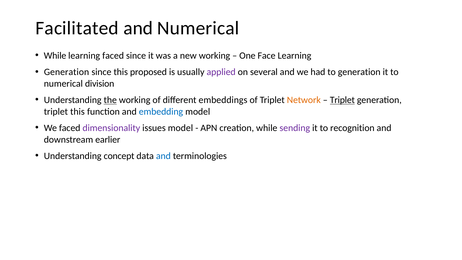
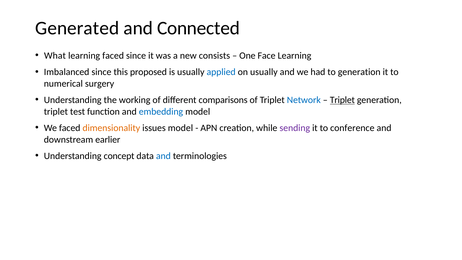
Facilitated: Facilitated -> Generated
and Numerical: Numerical -> Connected
While at (55, 56): While -> What
new working: working -> consists
Generation at (67, 72): Generation -> Imbalanced
applied colour: purple -> blue
on several: several -> usually
division: division -> surgery
the underline: present -> none
embeddings: embeddings -> comparisons
Network colour: orange -> blue
triplet this: this -> test
dimensionality colour: purple -> orange
recognition: recognition -> conference
